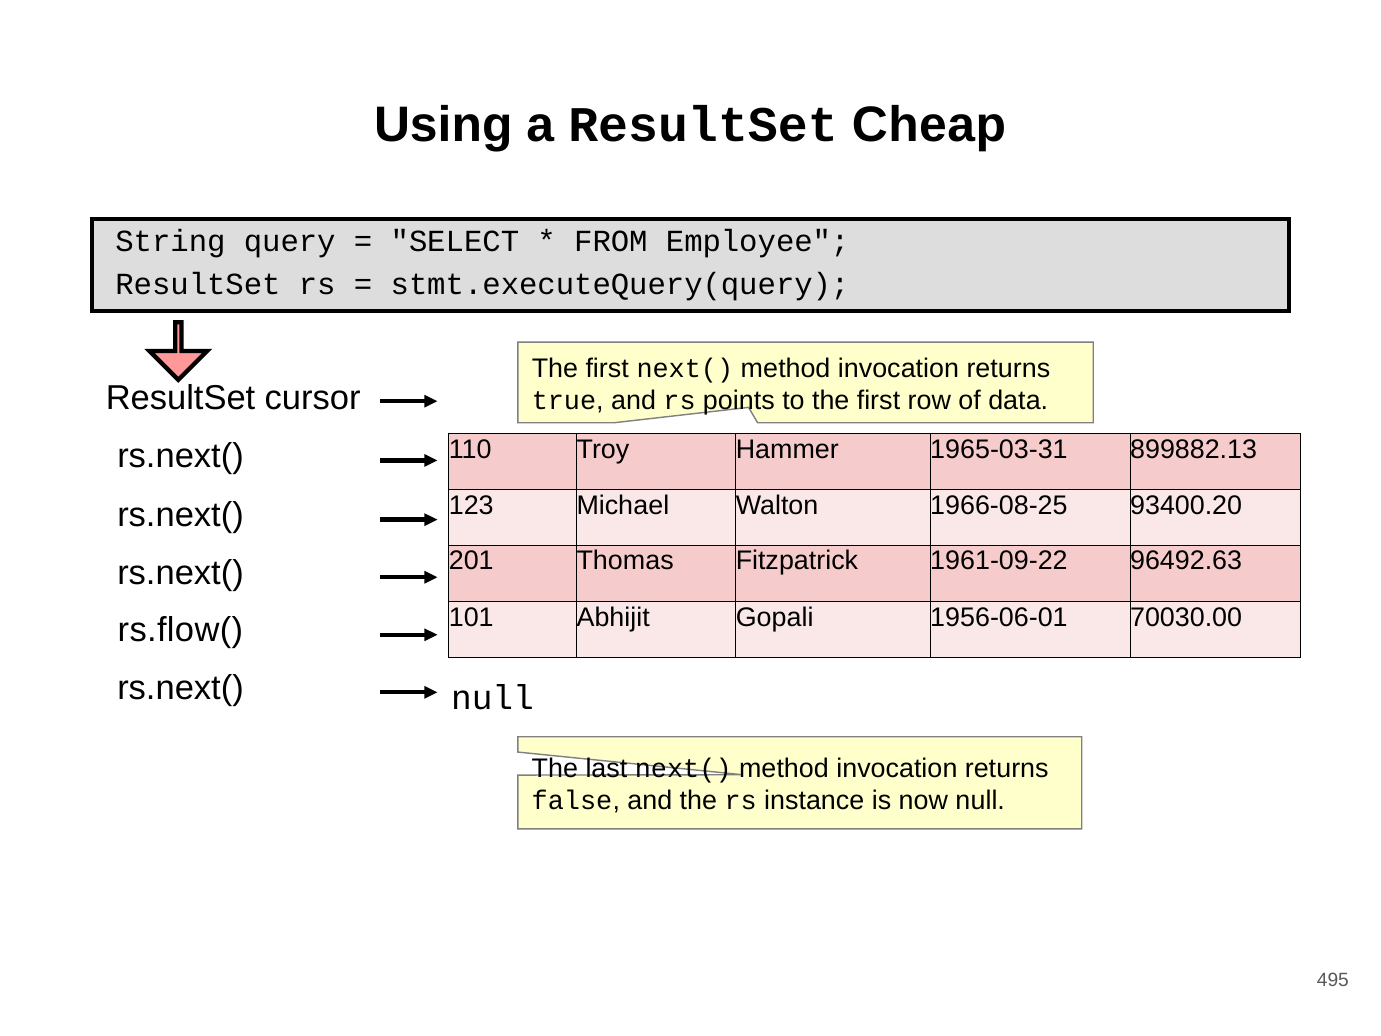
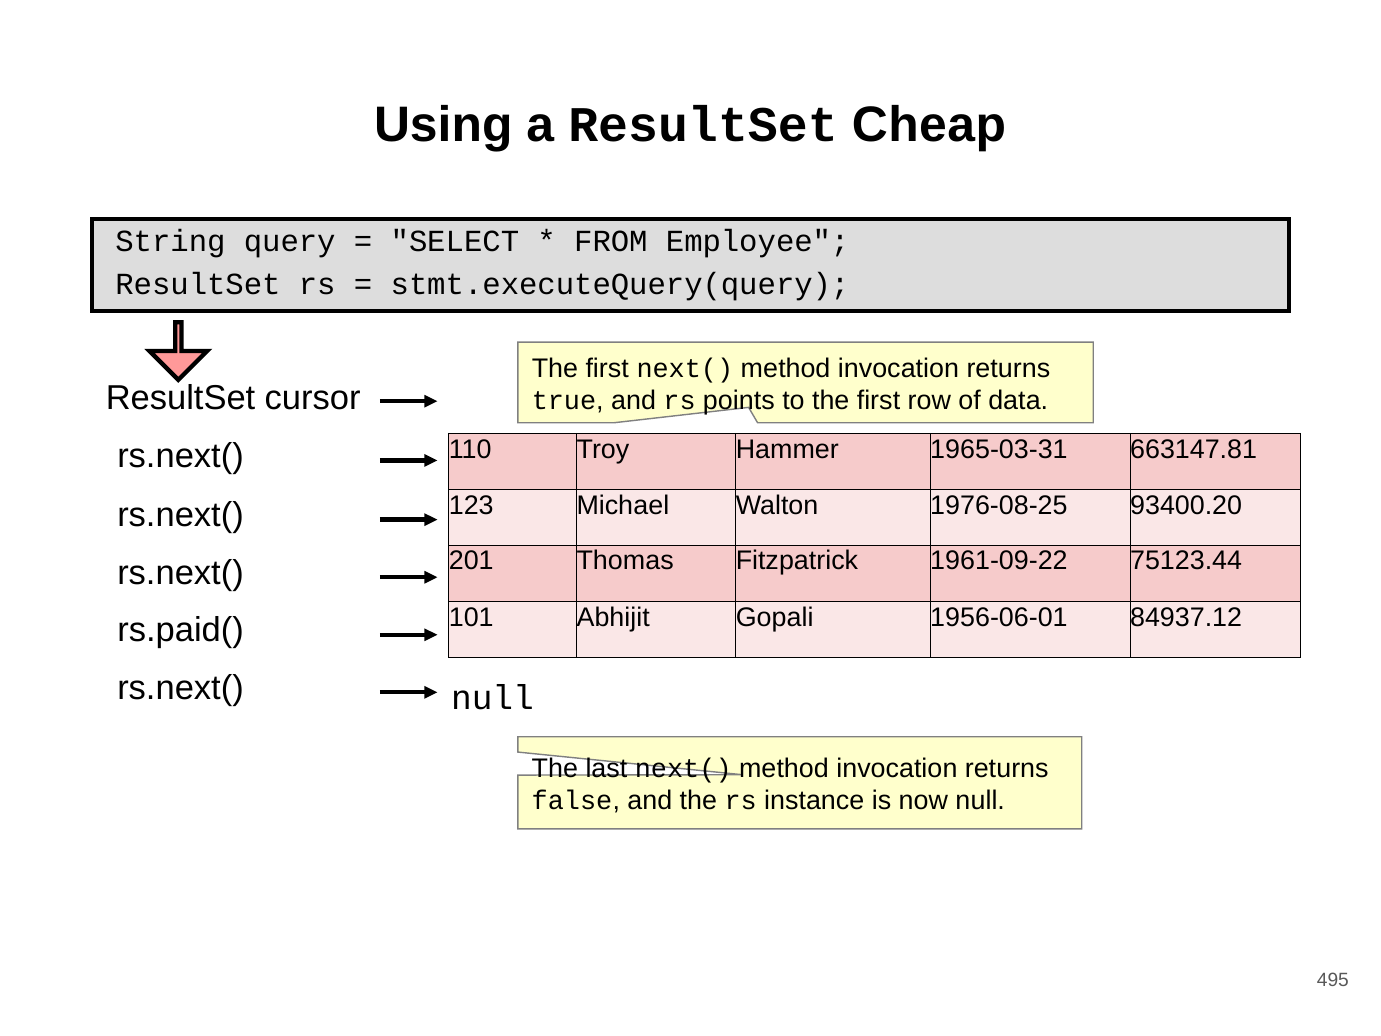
899882.13: 899882.13 -> 663147.81
1966-08-25: 1966-08-25 -> 1976-08-25
96492.63: 96492.63 -> 75123.44
70030.00: 70030.00 -> 84937.12
rs.flow(: rs.flow( -> rs.paid(
